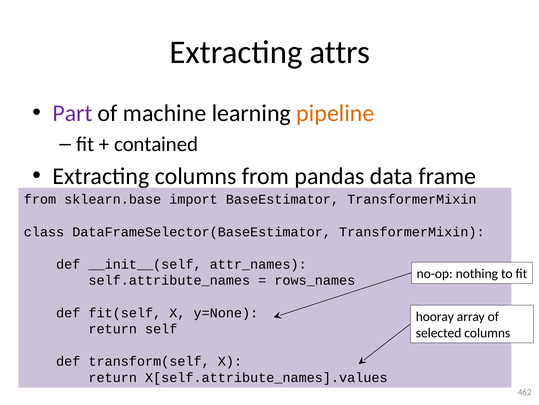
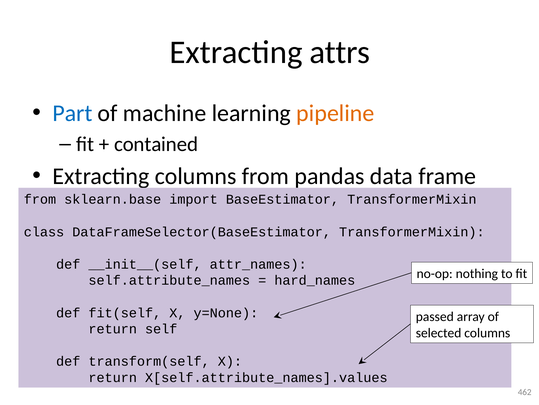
Part colour: purple -> blue
rows_names: rows_names -> hard_names
hooray: hooray -> passed
